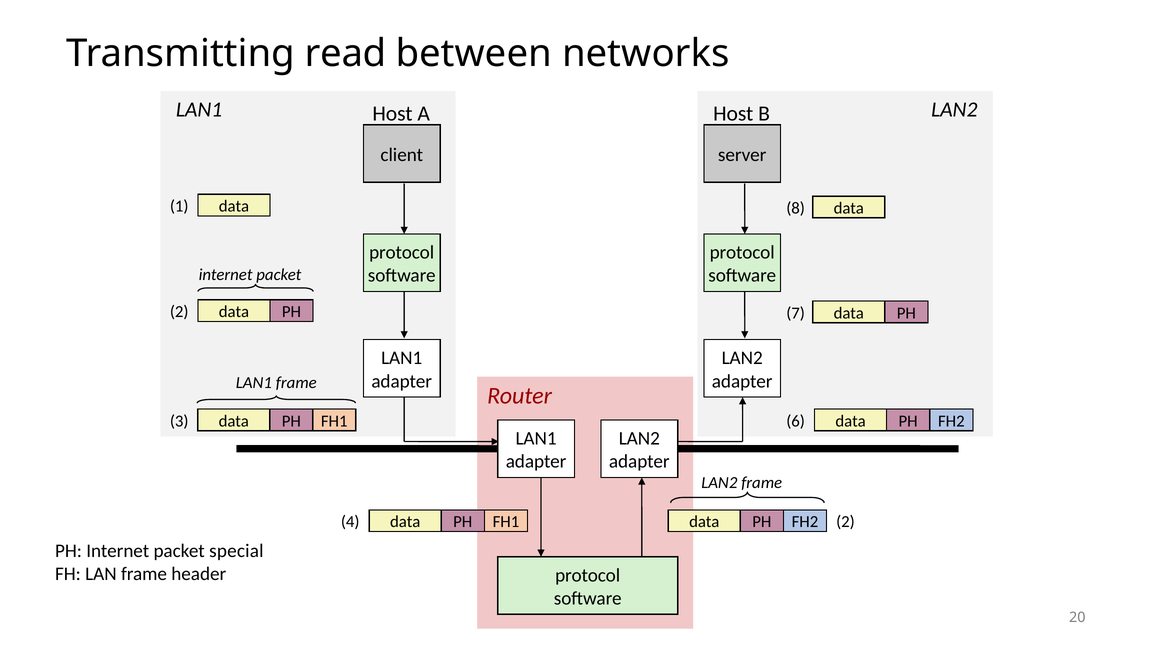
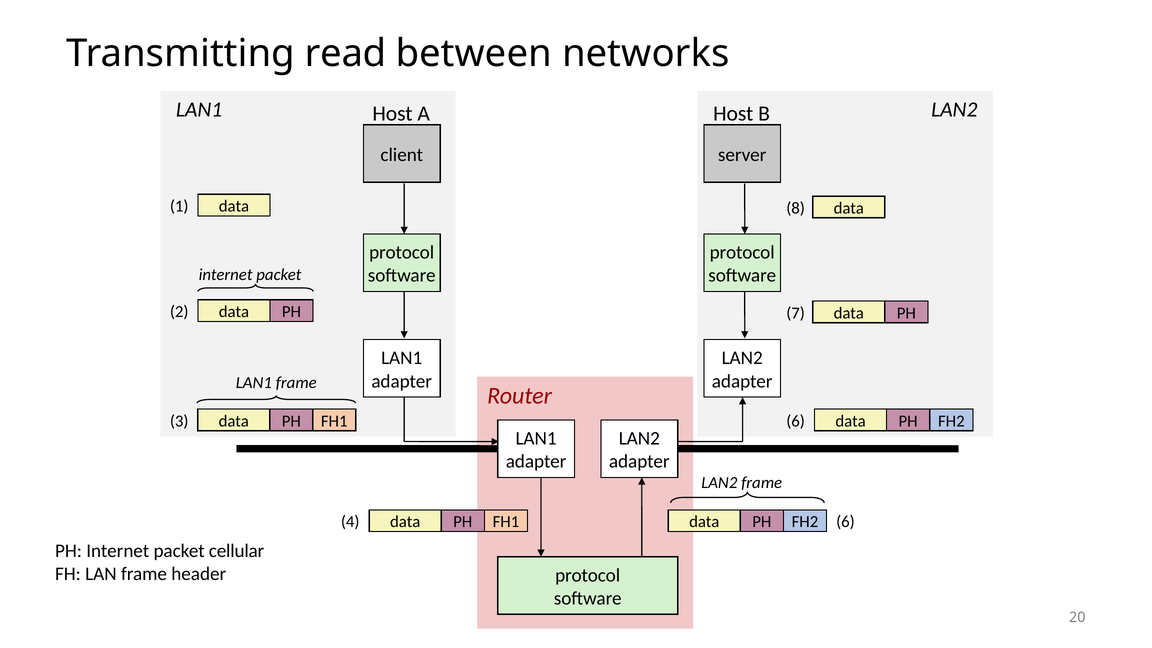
2 at (845, 522): 2 -> 6
special: special -> cellular
